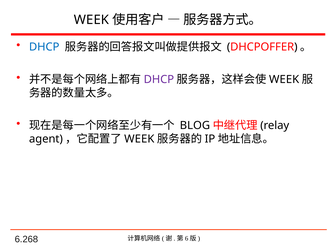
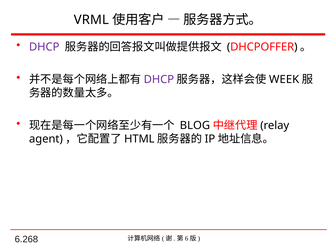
WEEK at (91, 20): WEEK -> VRML
DHCP at (44, 47) colour: blue -> purple
WEEK at (139, 139): WEEK -> HTML
